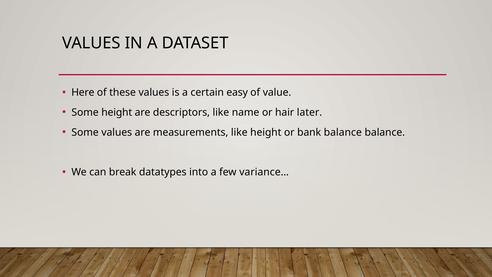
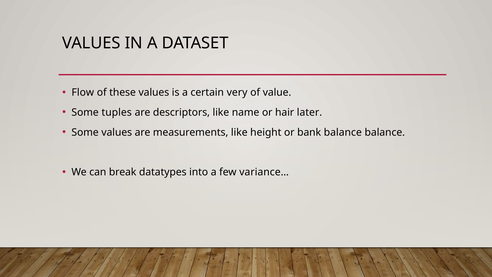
Here: Here -> Flow
easy: easy -> very
Some height: height -> tuples
